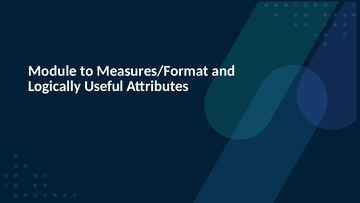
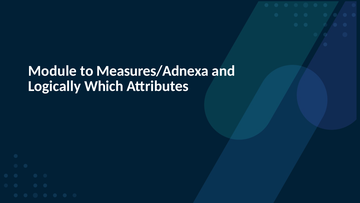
Measures/Format: Measures/Format -> Measures/Adnexa
Useful: Useful -> Which
